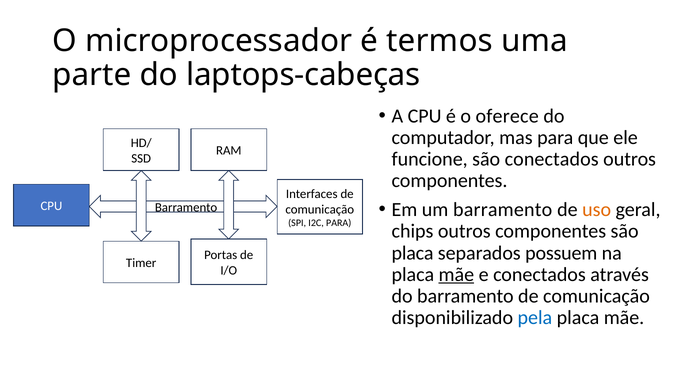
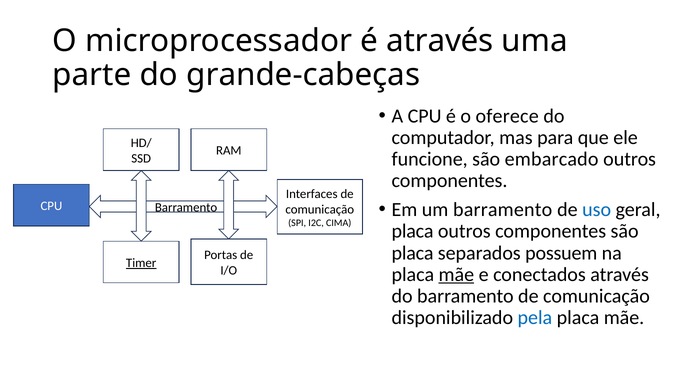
é termos: termos -> através
laptops-cabeças: laptops-cabeças -> grande-cabeças
são conectados: conectados -> embarcado
uso colour: orange -> blue
I2C PARA: PARA -> CIMA
chips at (412, 232): chips -> placa
Timer underline: none -> present
